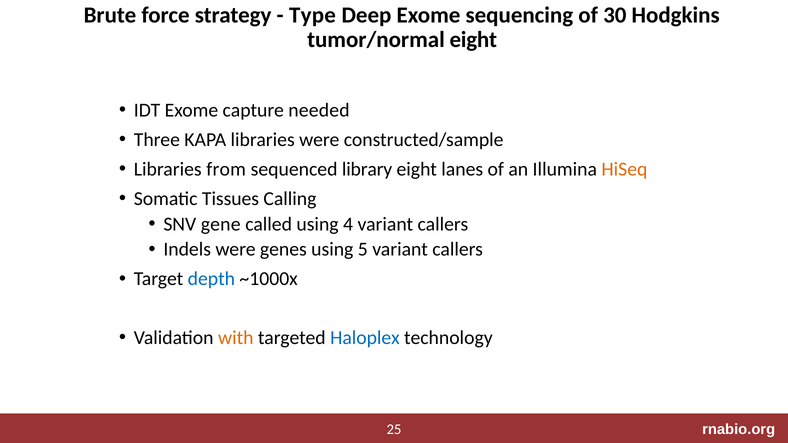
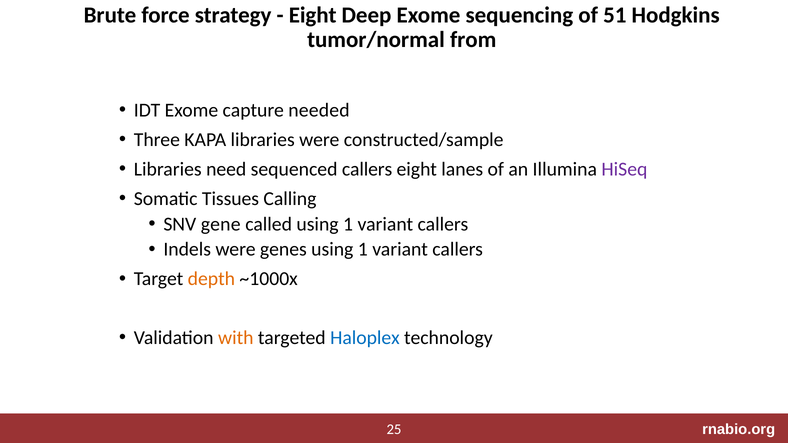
Type at (312, 15): Type -> Eight
30: 30 -> 51
tumor/normal eight: eight -> from
from: from -> need
sequenced library: library -> callers
HiSeq colour: orange -> purple
called using 4: 4 -> 1
5 at (363, 250): 5 -> 1
depth colour: blue -> orange
